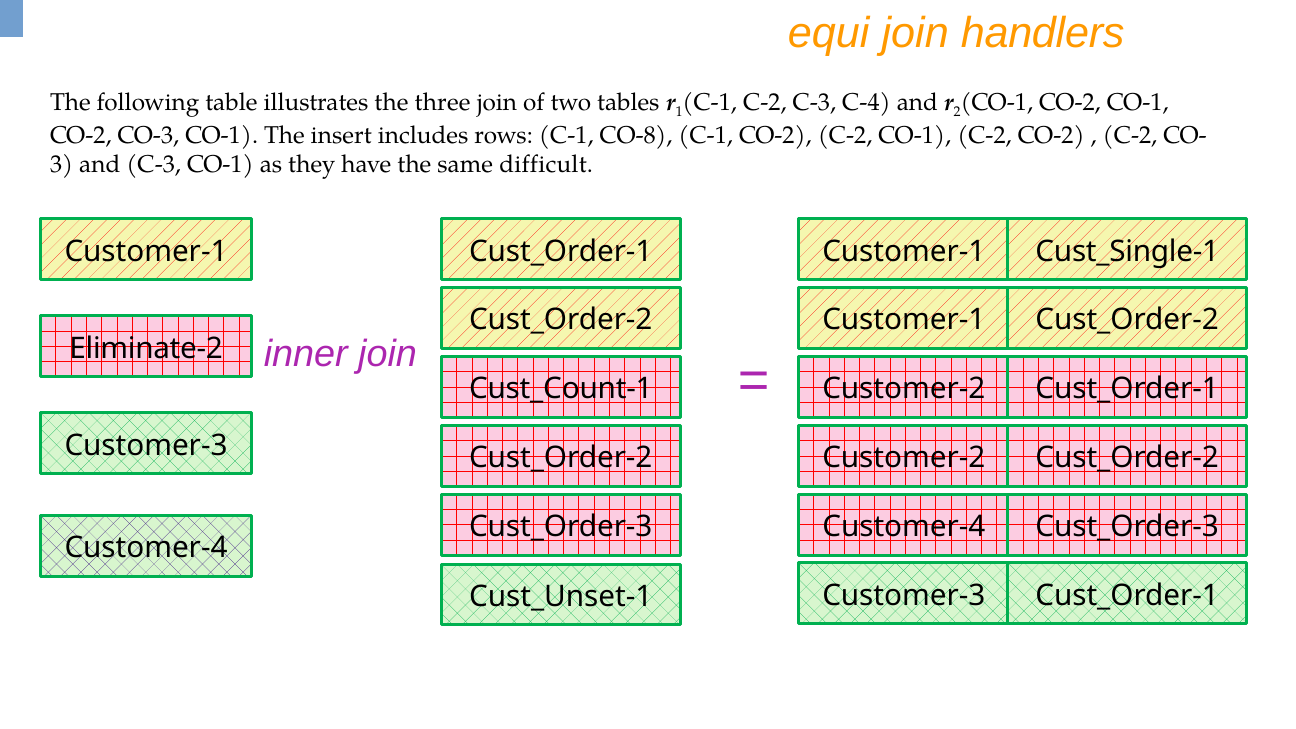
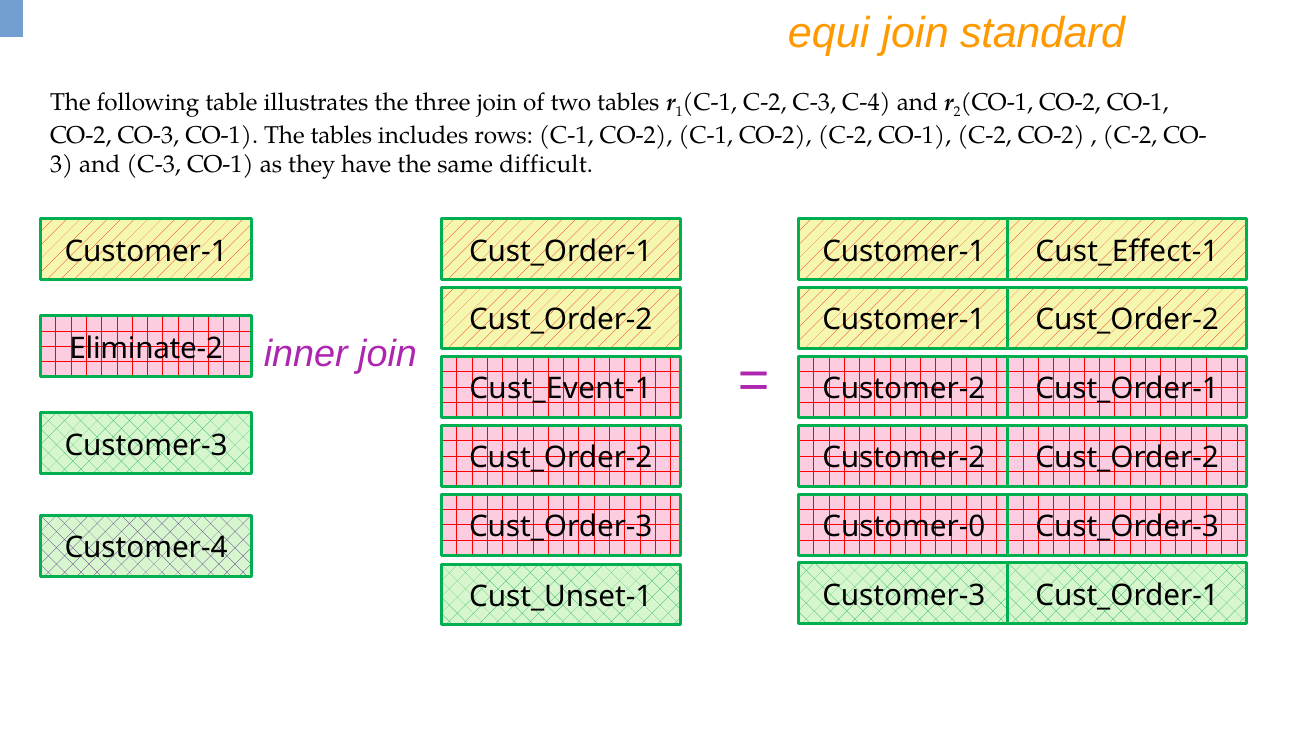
handlers: handlers -> standard
The insert: insert -> tables
rows C-1 CO-8: CO-8 -> CO-2
Cust_Single-1: Cust_Single-1 -> Cust_Effect-1
Cust_Count-1: Cust_Count-1 -> Cust_Event-1
Customer-4 at (904, 527): Customer-4 -> Customer-0
